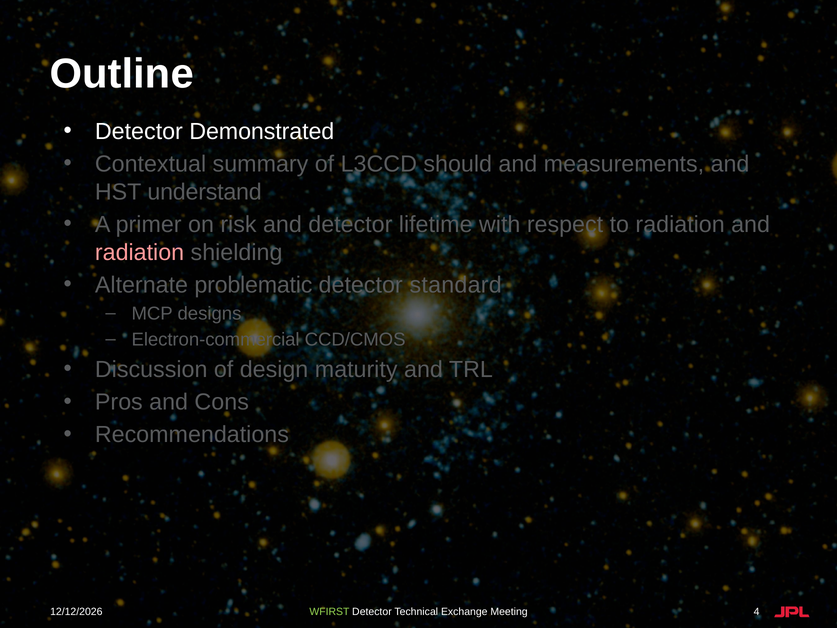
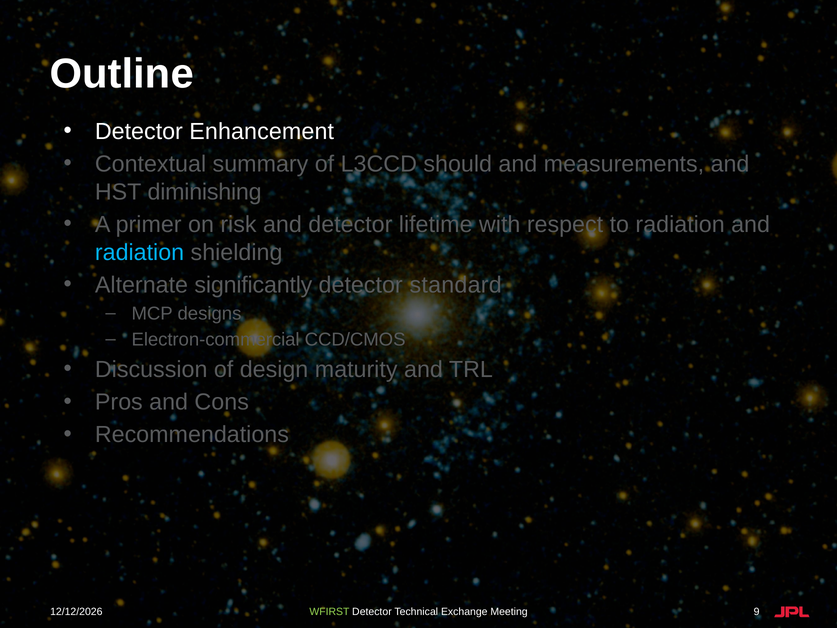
Demonstrated: Demonstrated -> Enhancement
understand: understand -> diminishing
radiation at (140, 252) colour: pink -> light blue
problematic: problematic -> significantly
4: 4 -> 9
